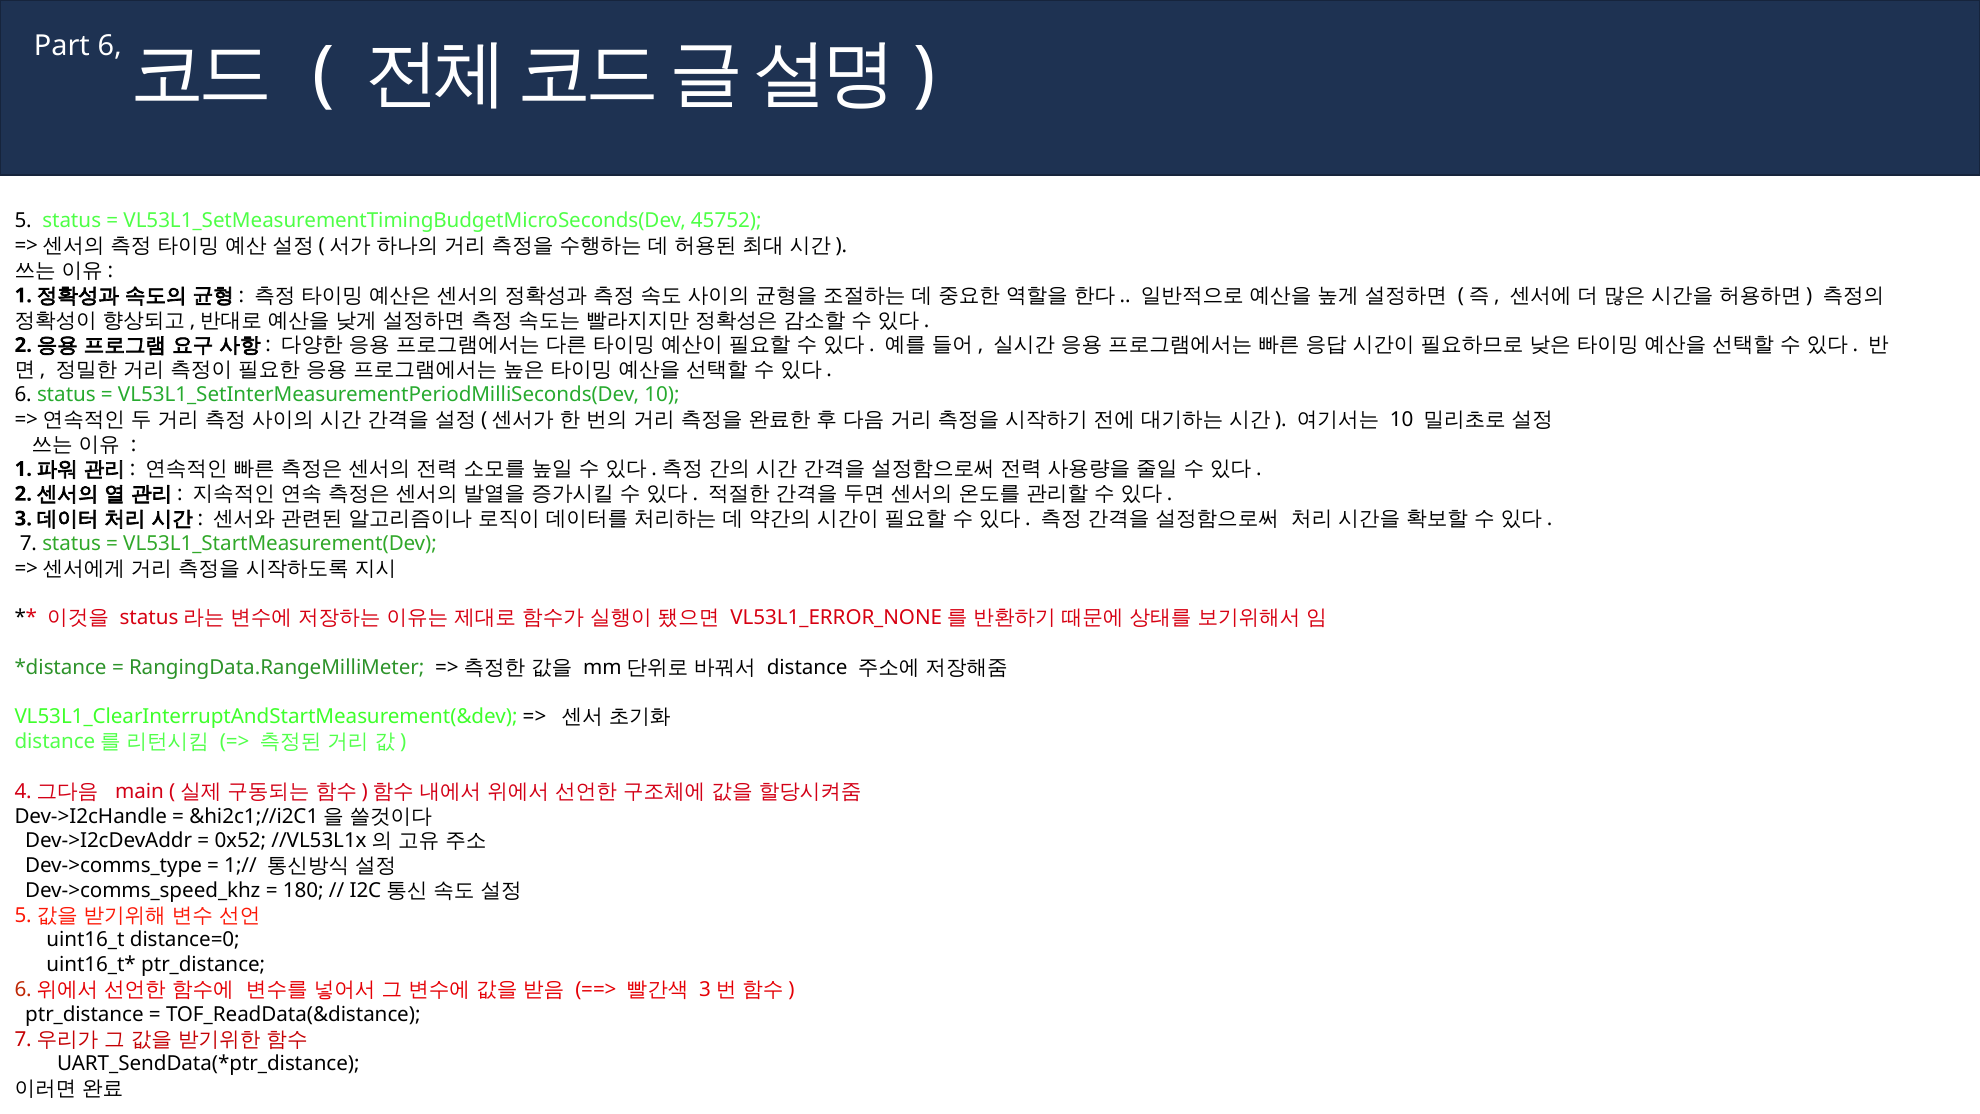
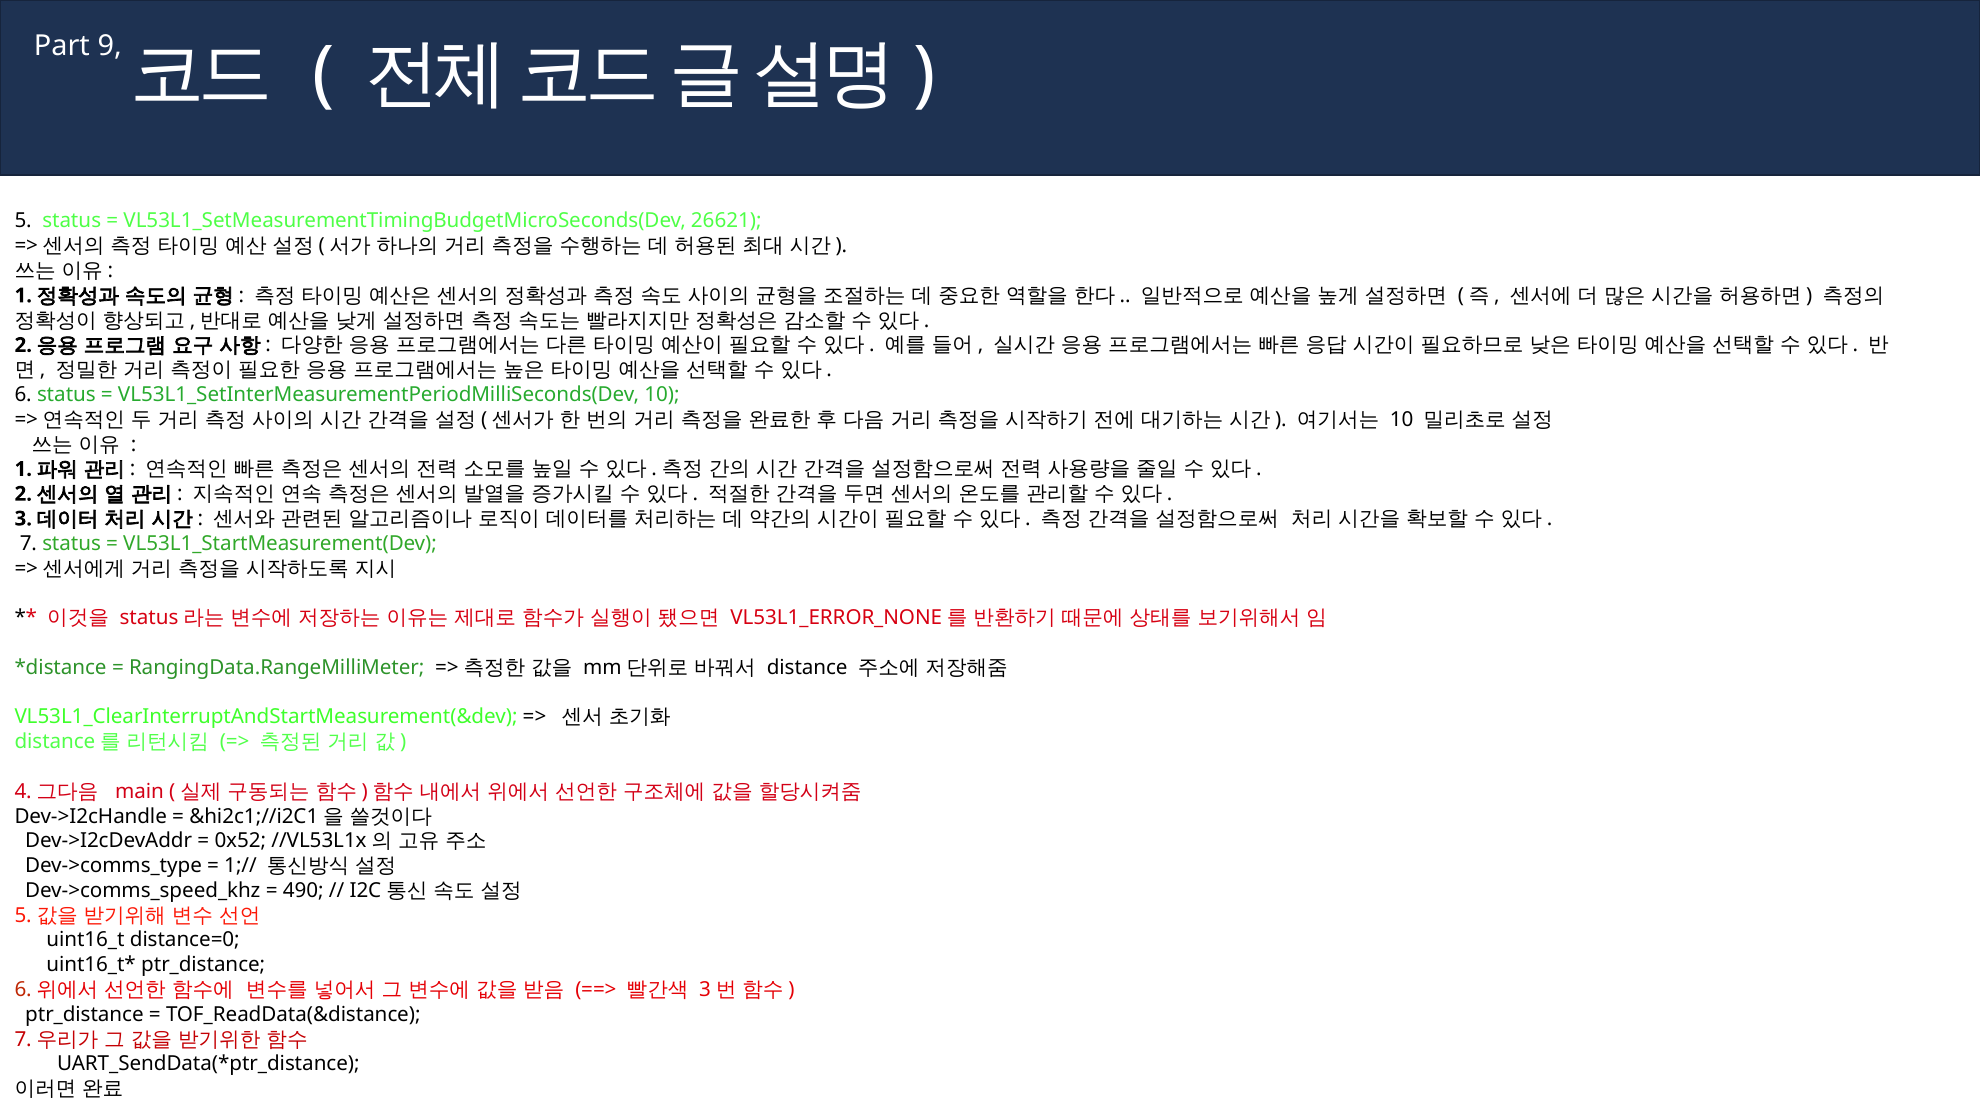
Part 6: 6 -> 9
45752: 45752 -> 26621
180: 180 -> 490
